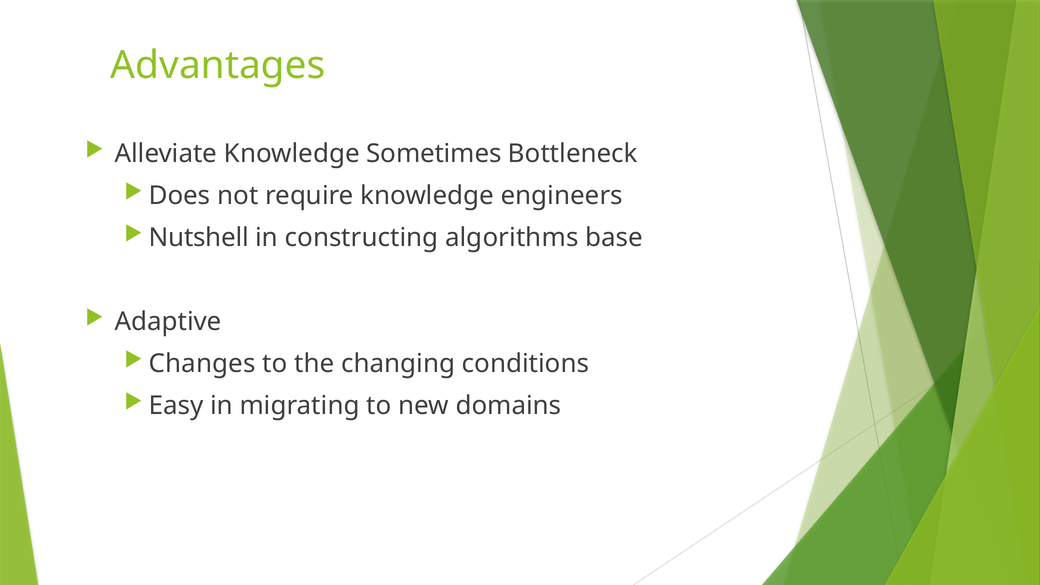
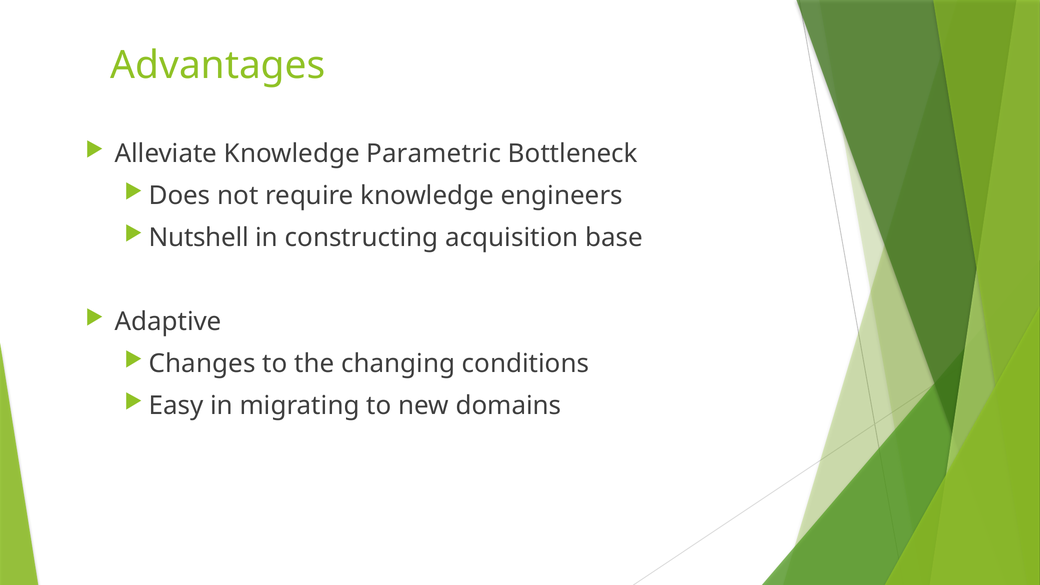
Sometimes: Sometimes -> Parametric
algorithms: algorithms -> acquisition
